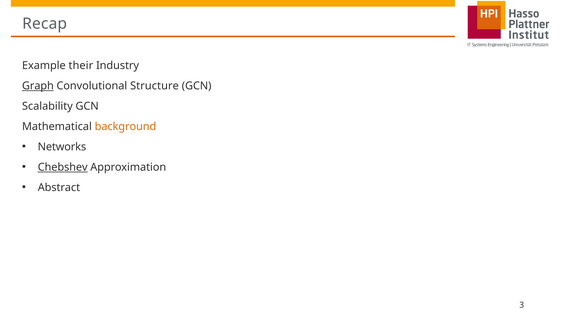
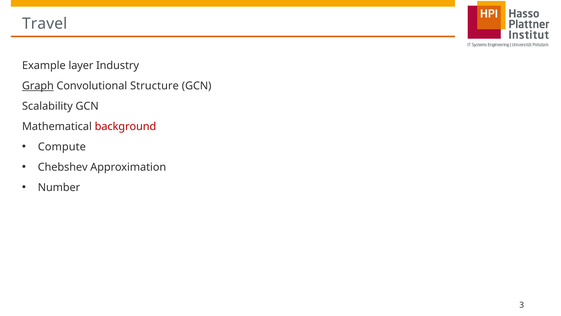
Recap: Recap -> Travel
their: their -> layer
background colour: orange -> red
Networks: Networks -> Compute
Chebshev underline: present -> none
Abstract: Abstract -> Number
